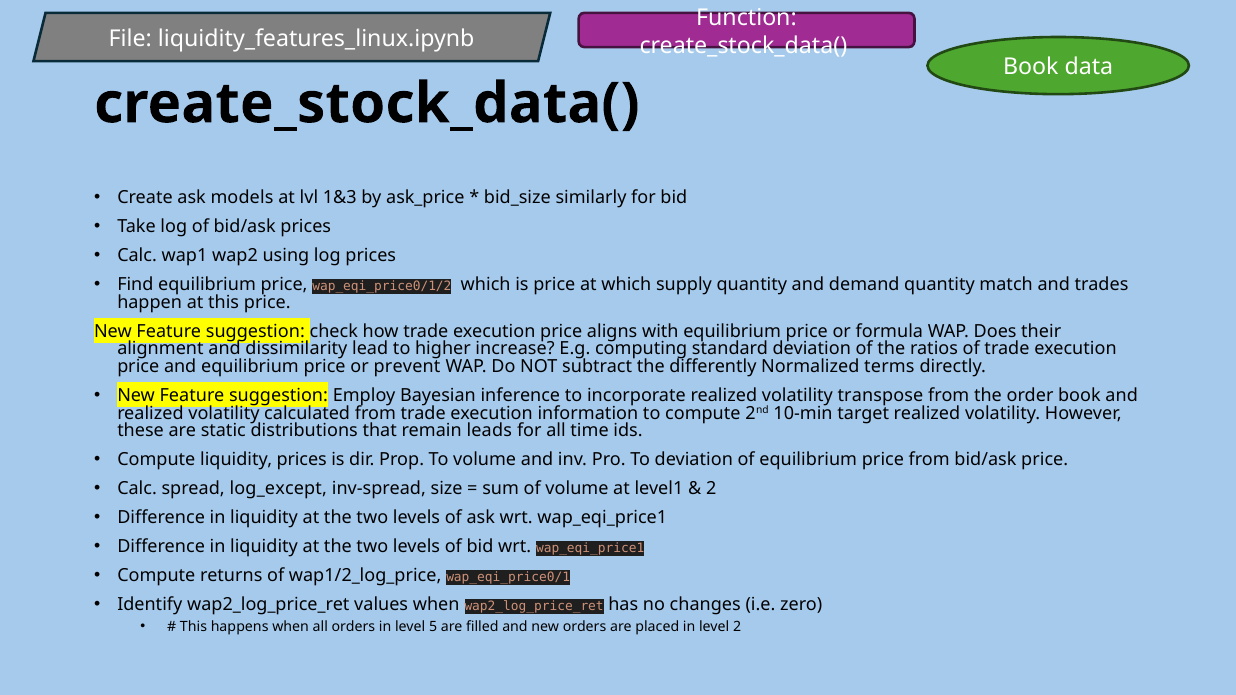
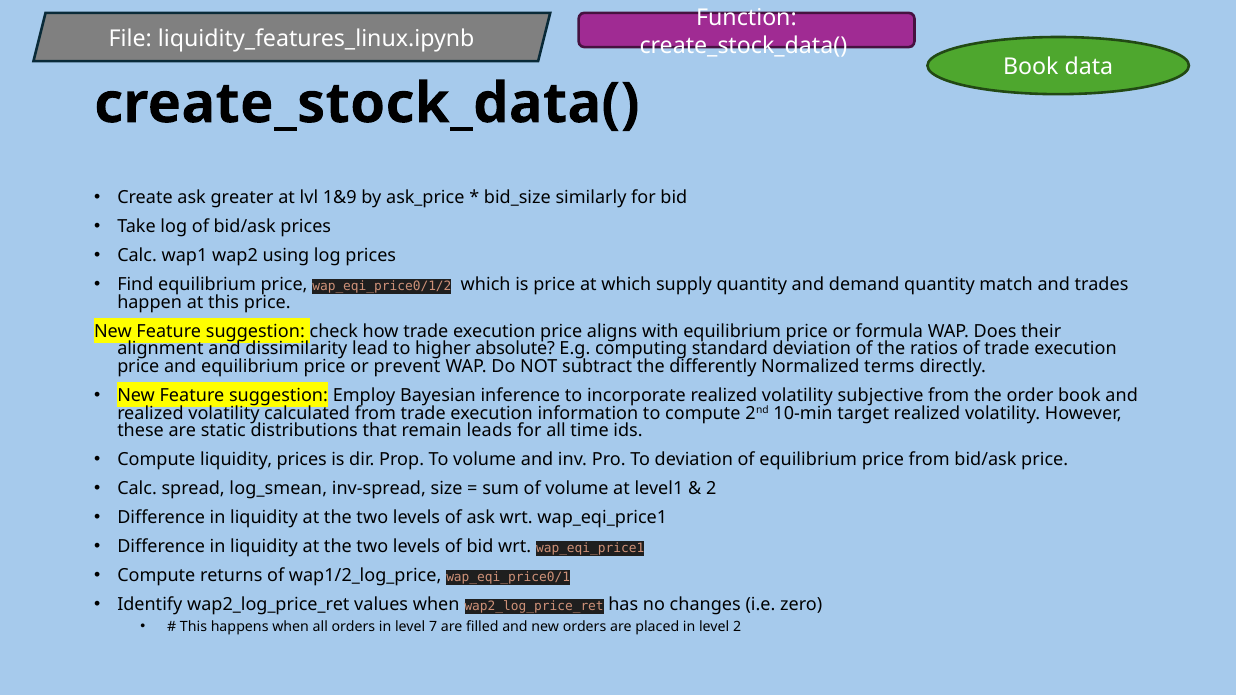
models: models -> greater
1&3: 1&3 -> 1&9
increase: increase -> absolute
transpose: transpose -> subjective
log_except: log_except -> log_smean
5: 5 -> 7
